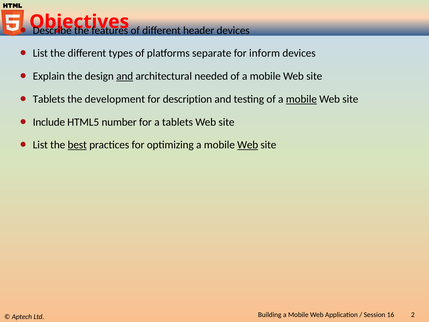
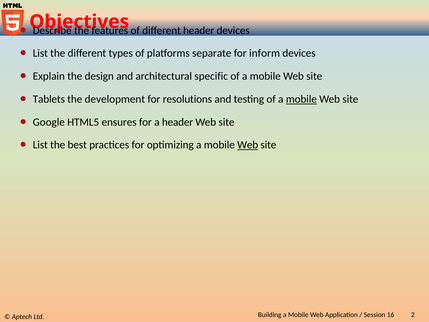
and at (125, 76) underline: present -> none
needed: needed -> specific
description: description -> resolutions
Include: Include -> Google
number: number -> ensures
a tablets: tablets -> header
best underline: present -> none
